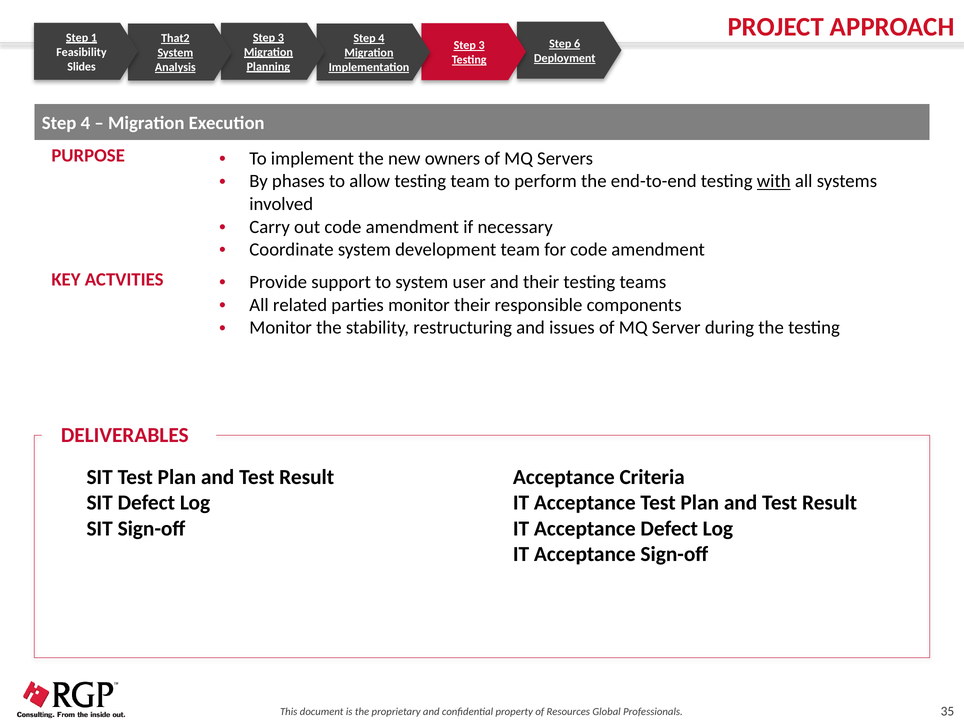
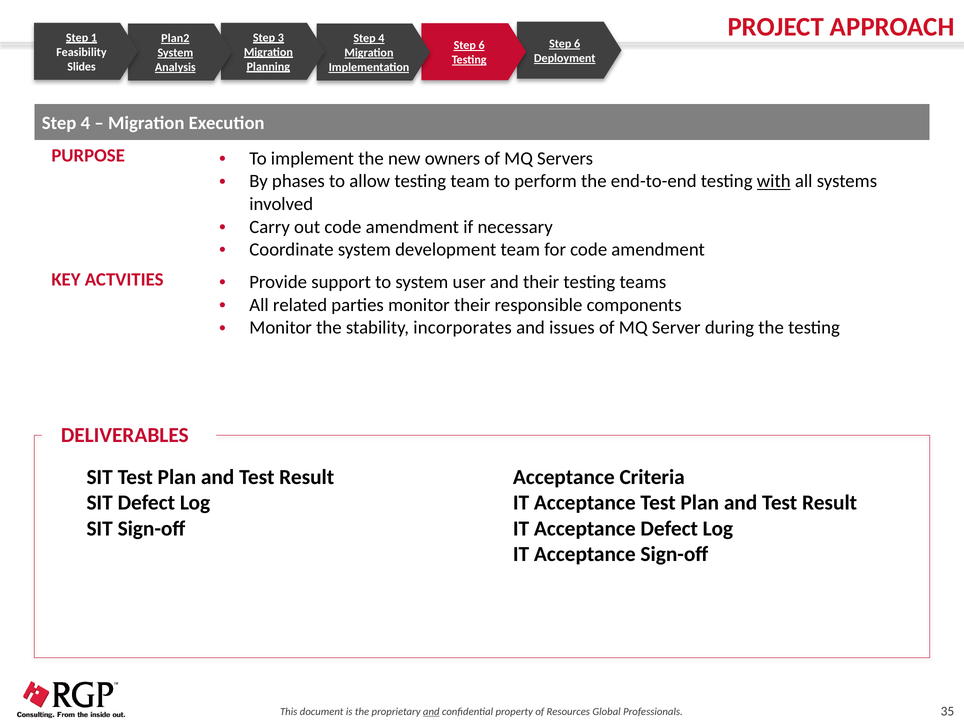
That2: That2 -> Plan2
3 at (482, 45): 3 -> 6
restructuring: restructuring -> incorporates
and at (431, 712) underline: none -> present
